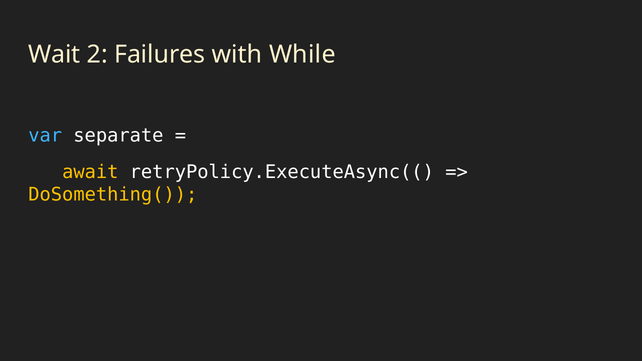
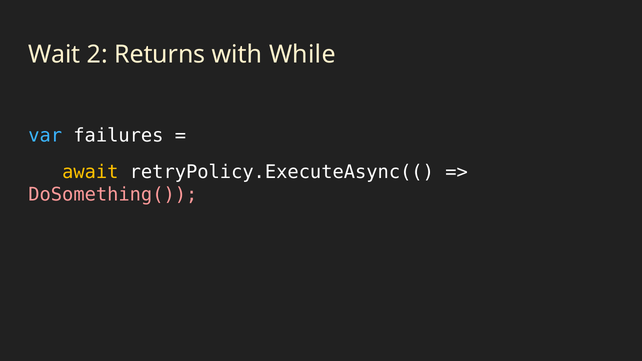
Failures: Failures -> Returns
separate: separate -> failures
DoSomething( colour: yellow -> pink
